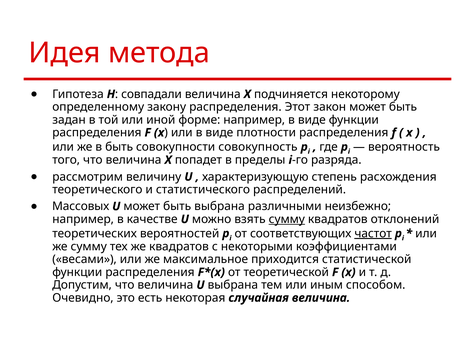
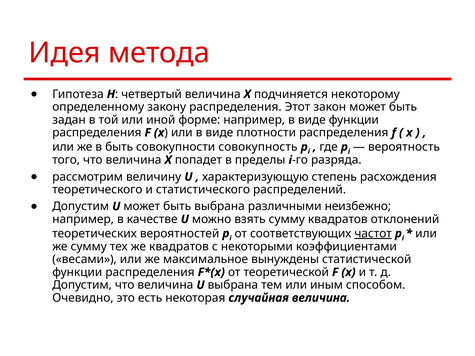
совпадали: совпадали -> четвертый
Массовых at (81, 207): Массовых -> Допустим
сумму at (287, 219) underline: present -> none
приходится: приходится -> вынуждены
